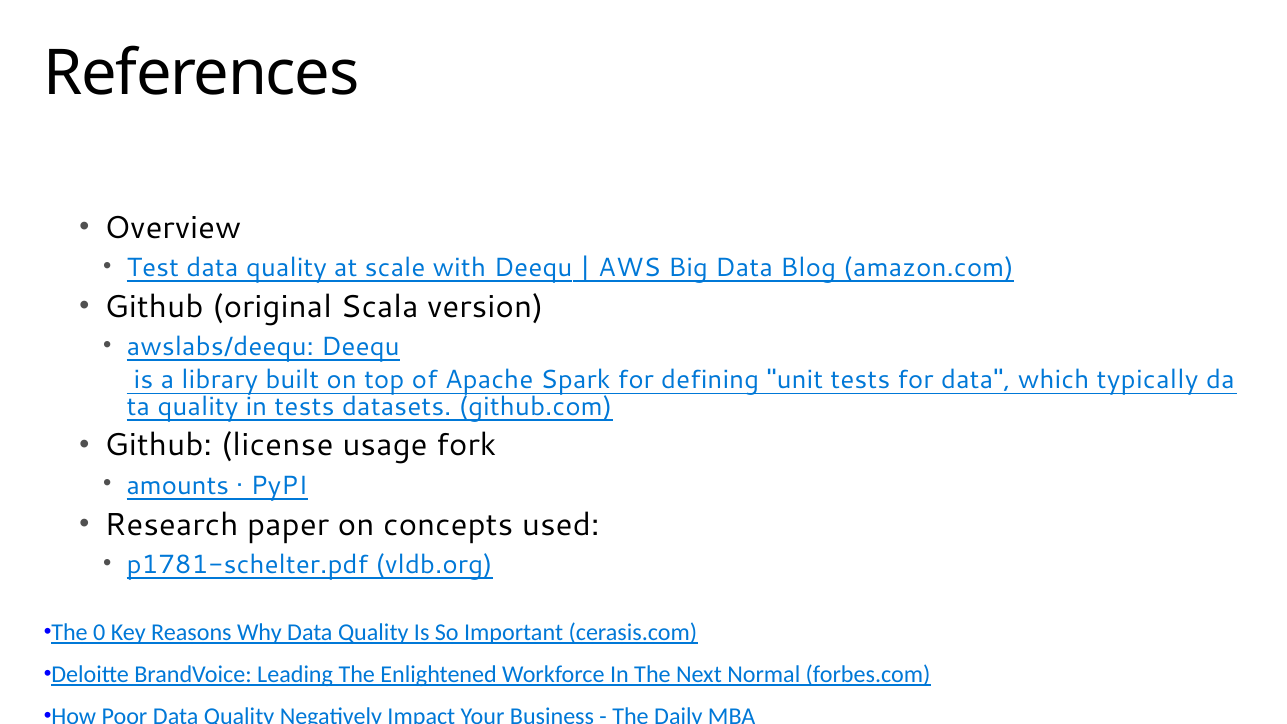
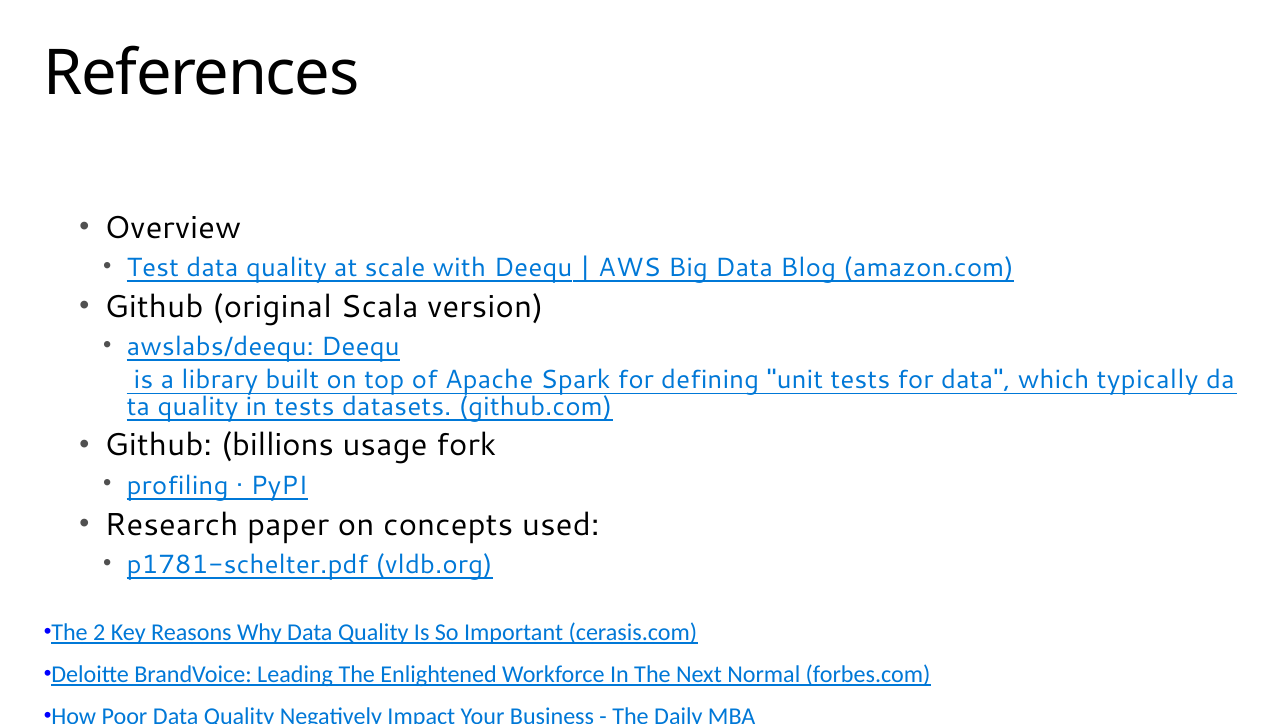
license: license -> billions
amounts: amounts -> profiling
0: 0 -> 2
